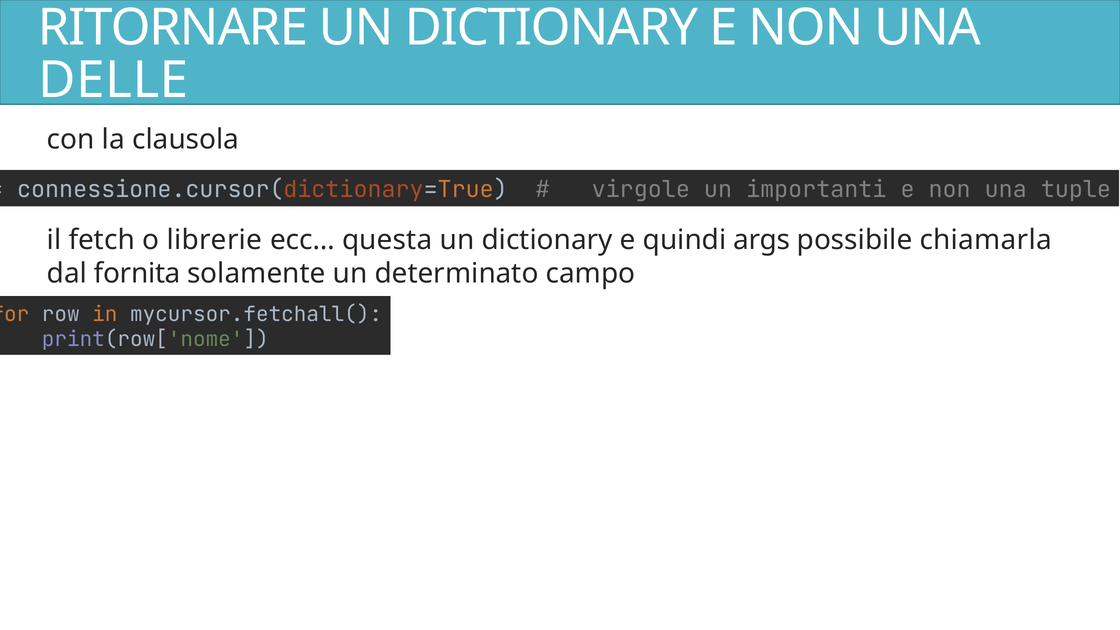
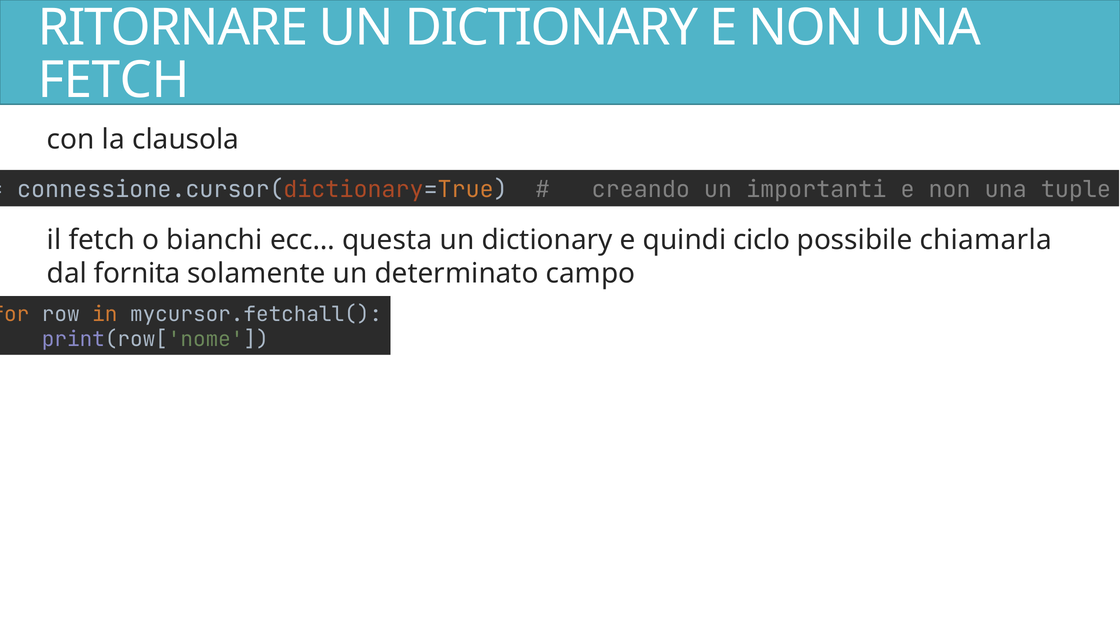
DELLE at (113, 80): DELLE -> FETCH
virgole: virgole -> creando
librerie: librerie -> bianchi
args: args -> ciclo
